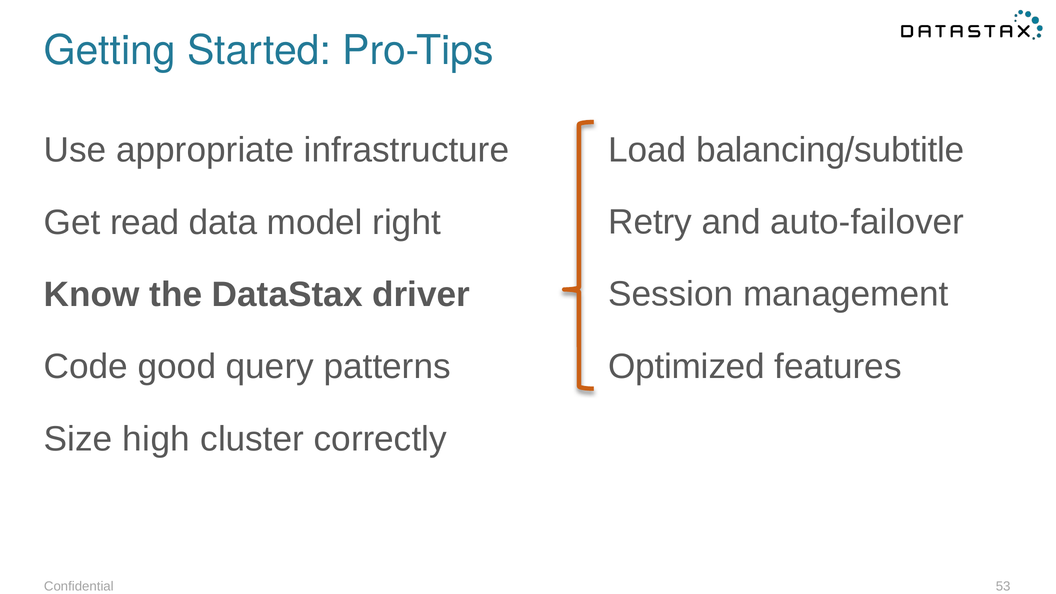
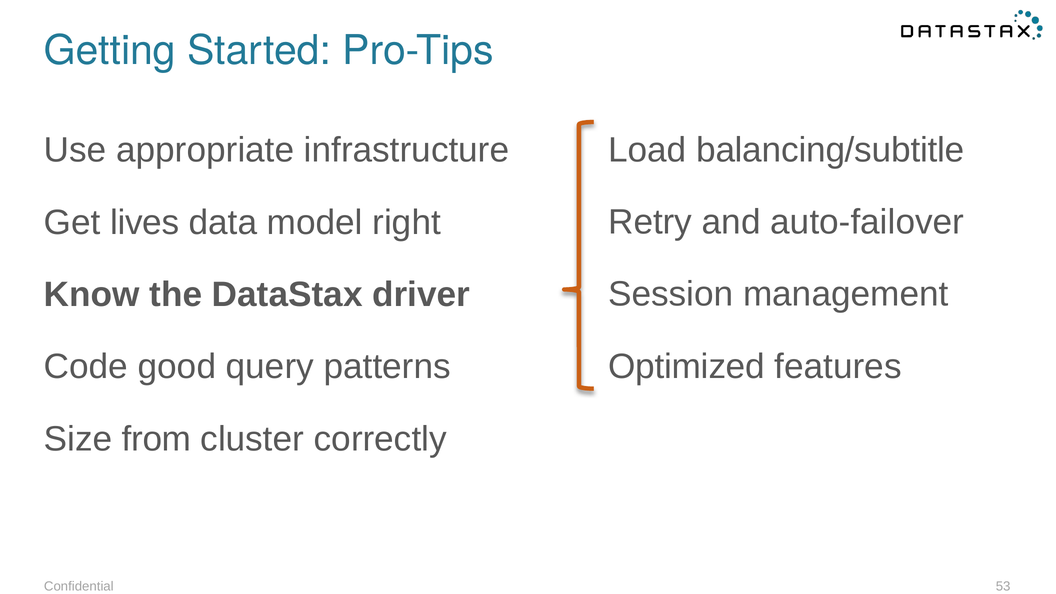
read: read -> lives
high: high -> from
